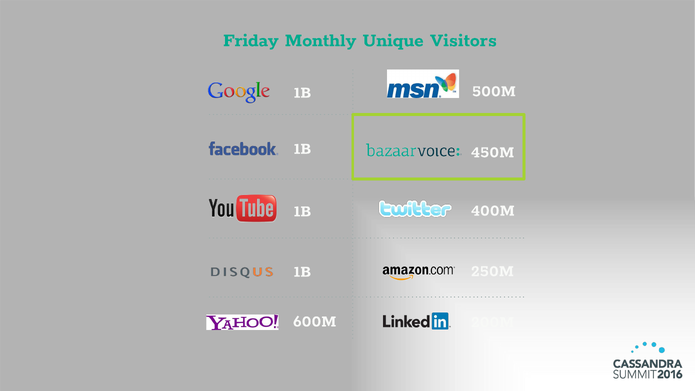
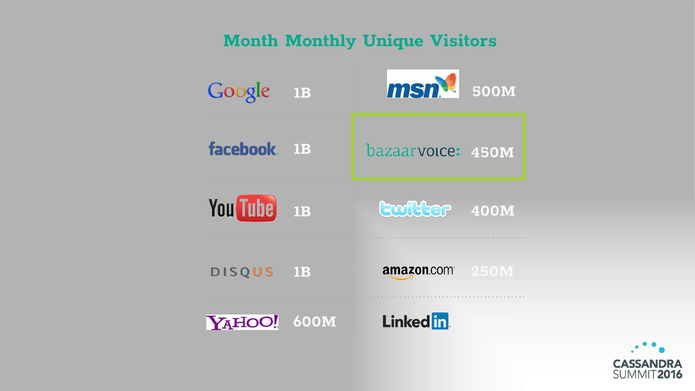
Friday: Friday -> Month
